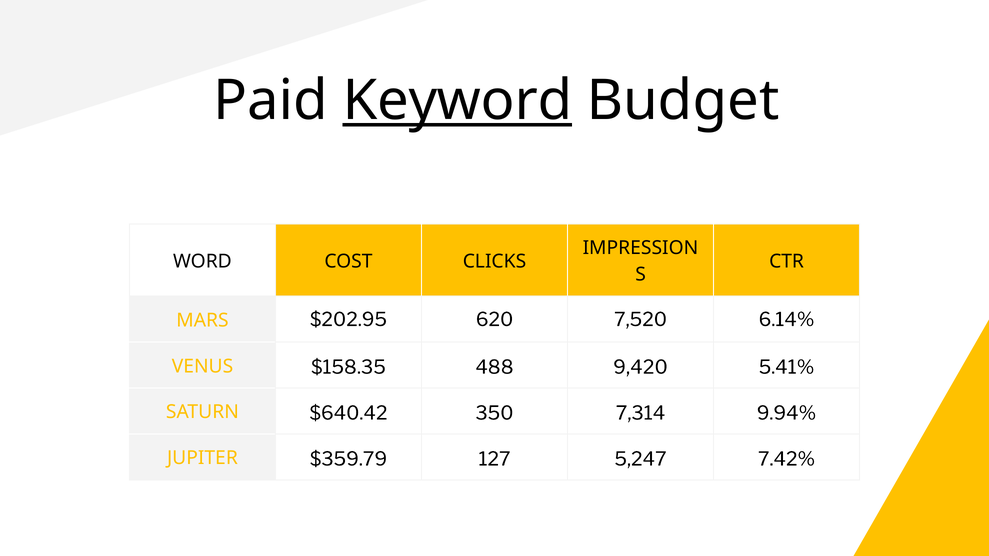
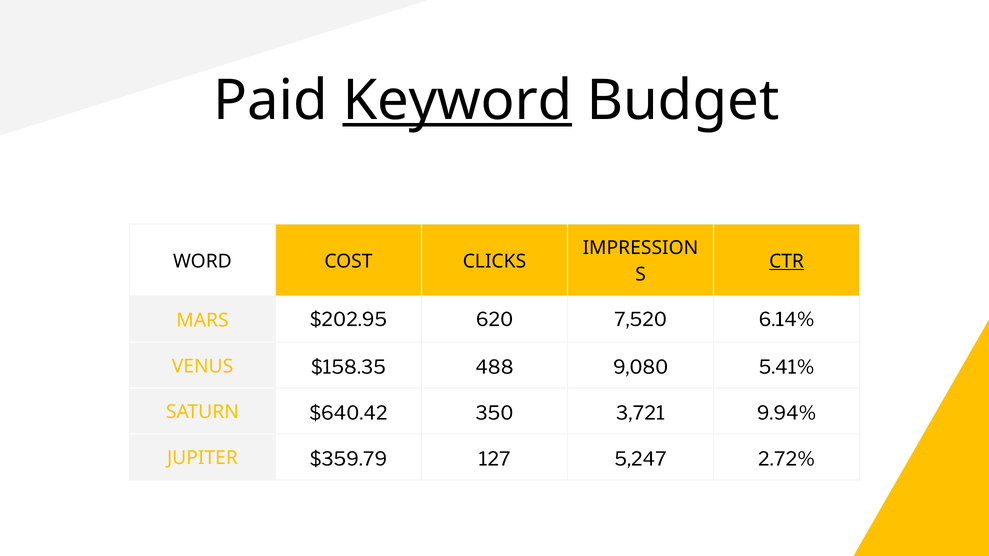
CTR underline: none -> present
9,420: 9,420 -> 9,080
7,314: 7,314 -> 3,721
7.42%: 7.42% -> 2.72%
